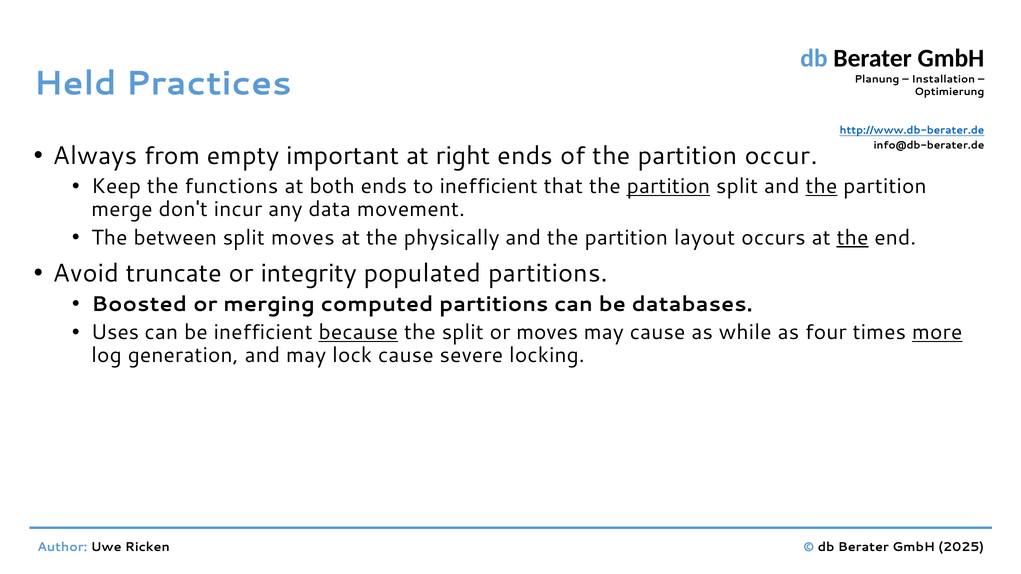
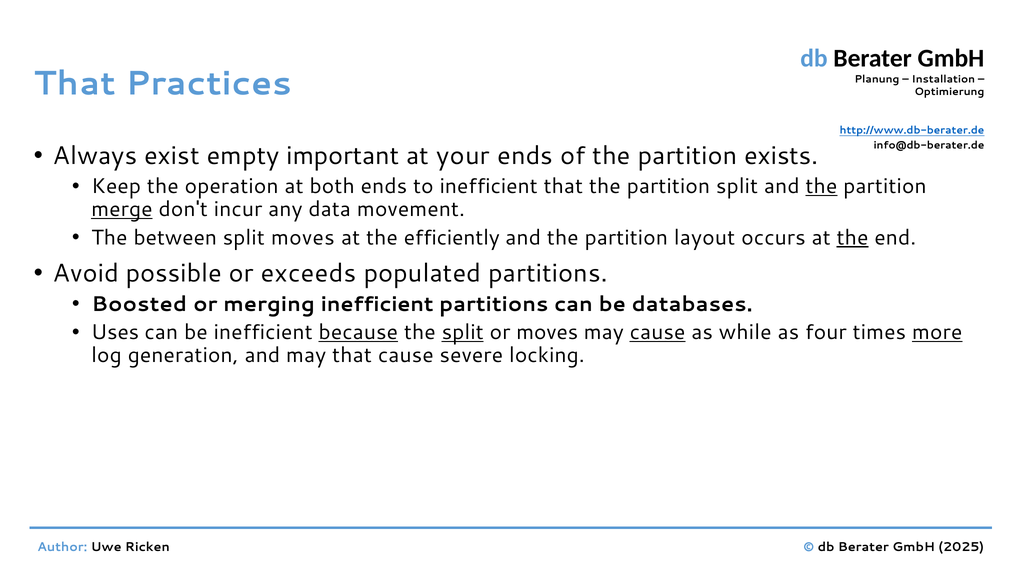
Held at (75, 83): Held -> That
from: from -> exist
right: right -> your
occur: occur -> exists
functions: functions -> operation
partition at (668, 187) underline: present -> none
merge underline: none -> present
physically: physically -> efficiently
truncate: truncate -> possible
integrity: integrity -> exceeds
merging computed: computed -> inefficient
split at (463, 333) underline: none -> present
cause at (658, 333) underline: none -> present
may lock: lock -> that
